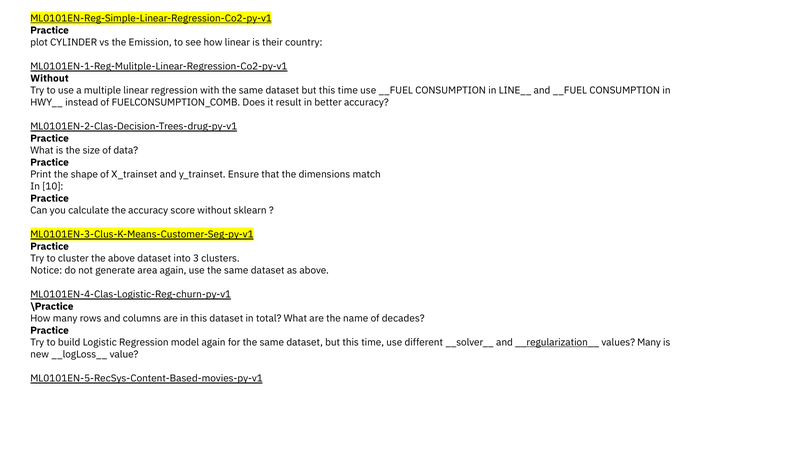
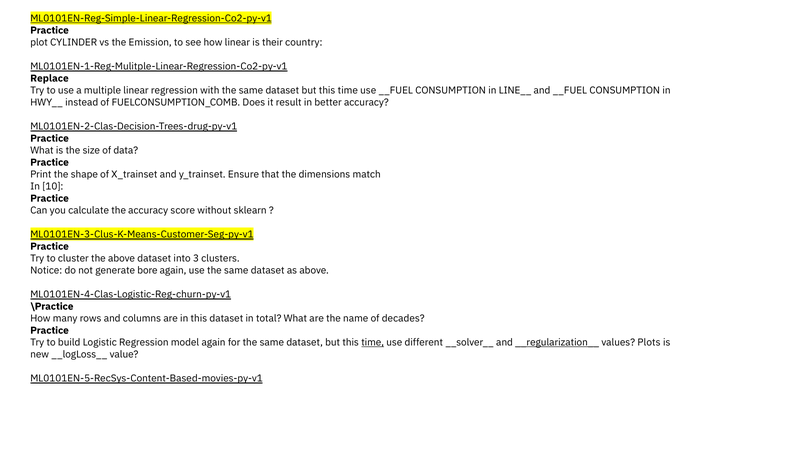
Without at (49, 78): Without -> Replace
area: area -> bore
time at (373, 342) underline: none -> present
values Many: Many -> Plots
